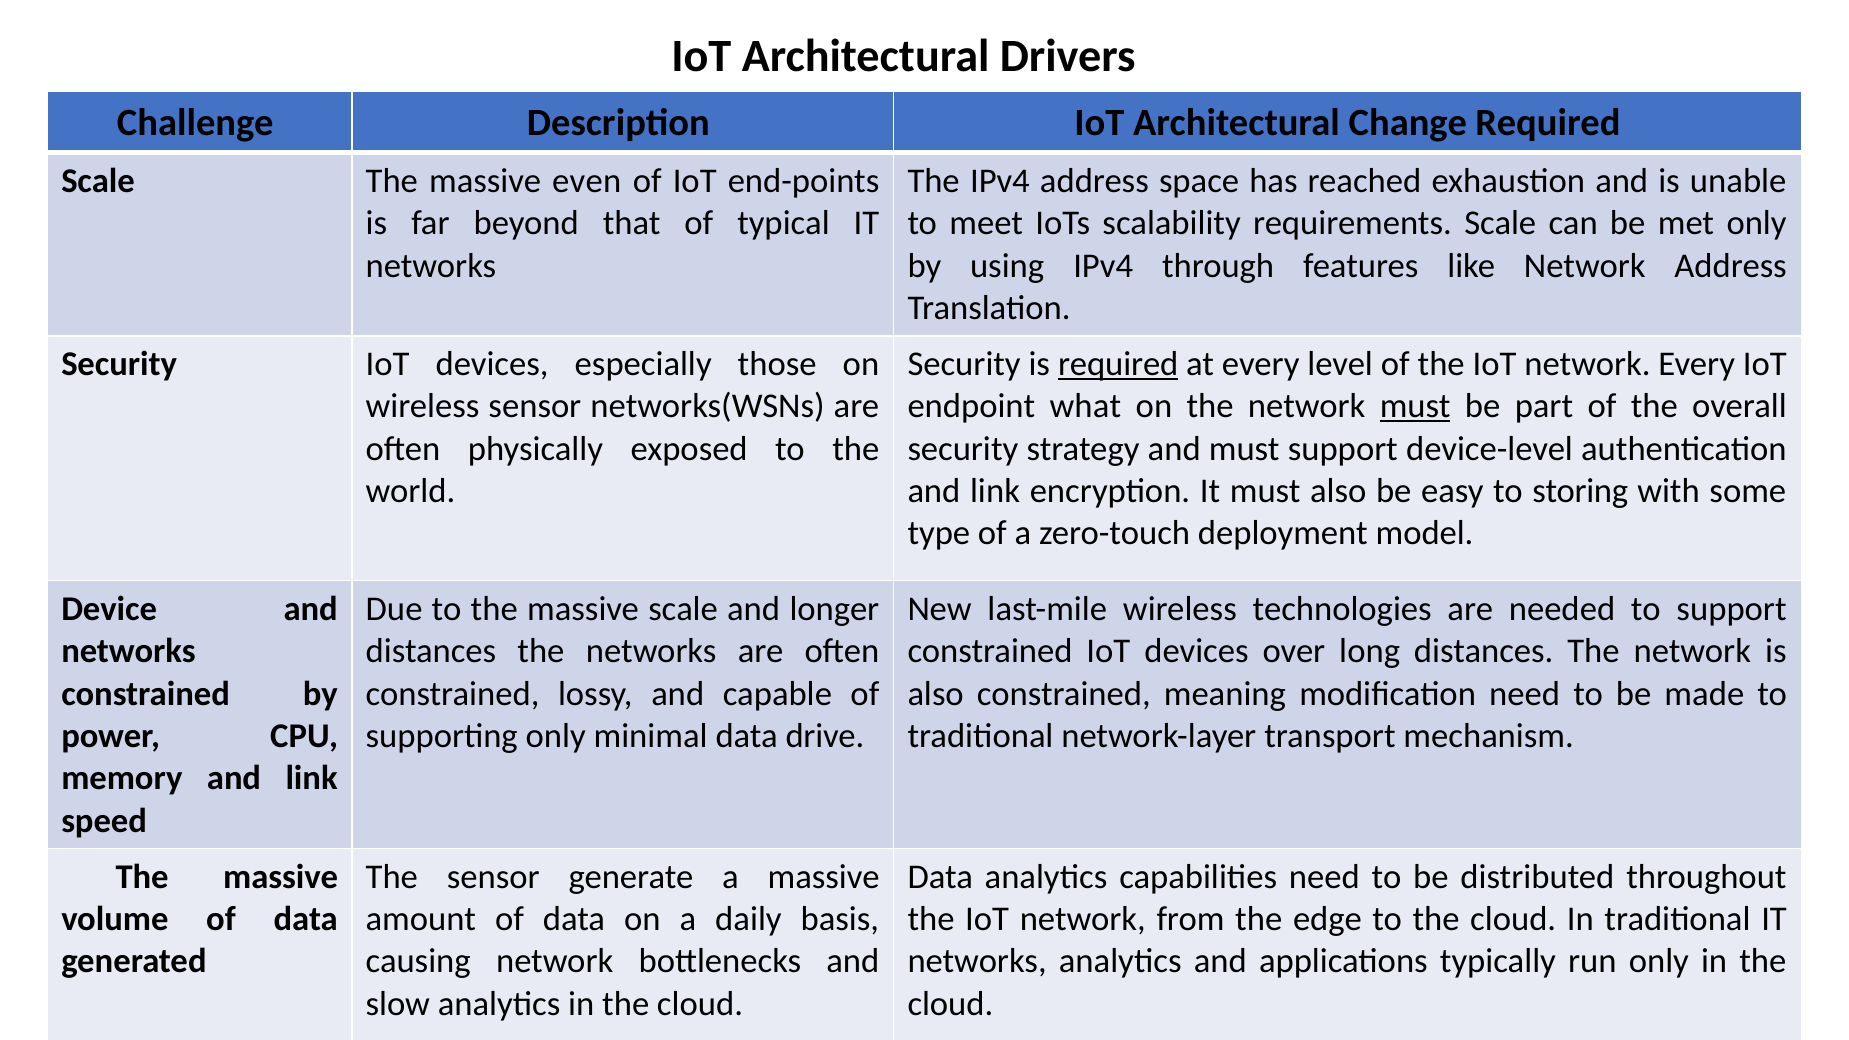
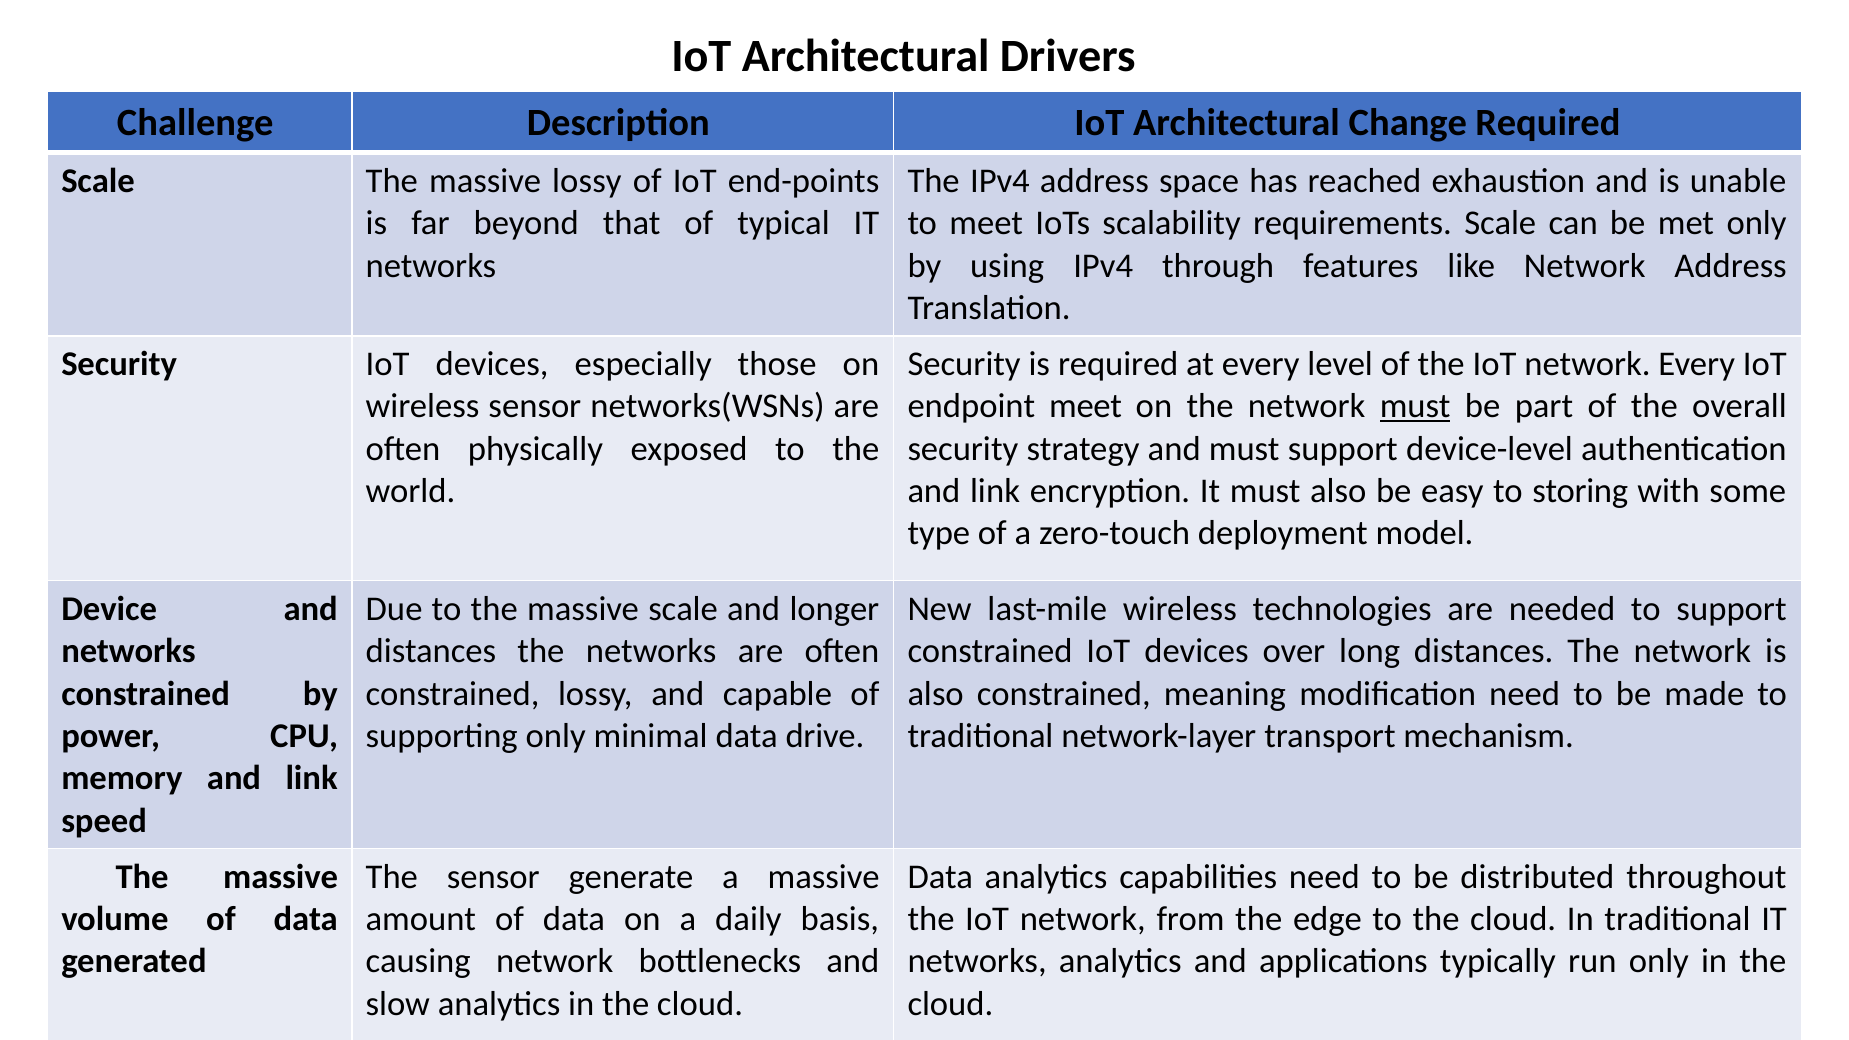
massive even: even -> lossy
required at (1118, 364) underline: present -> none
endpoint what: what -> meet
